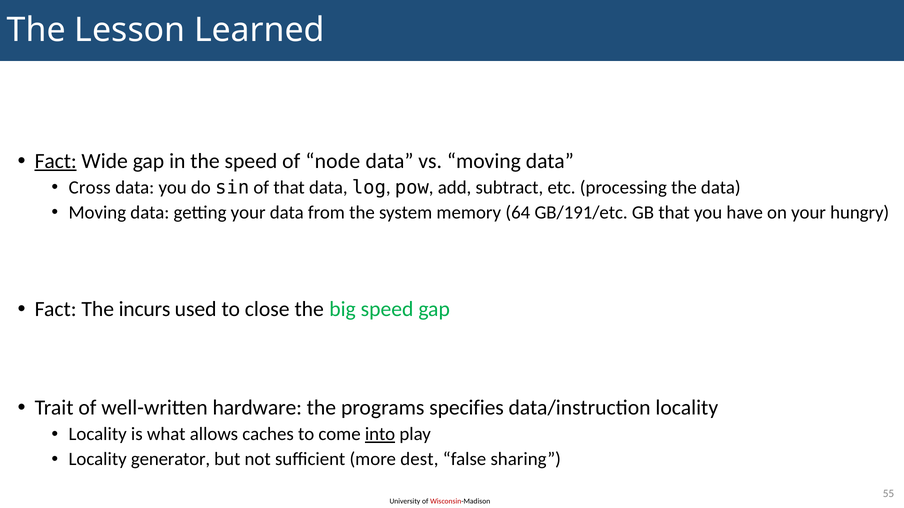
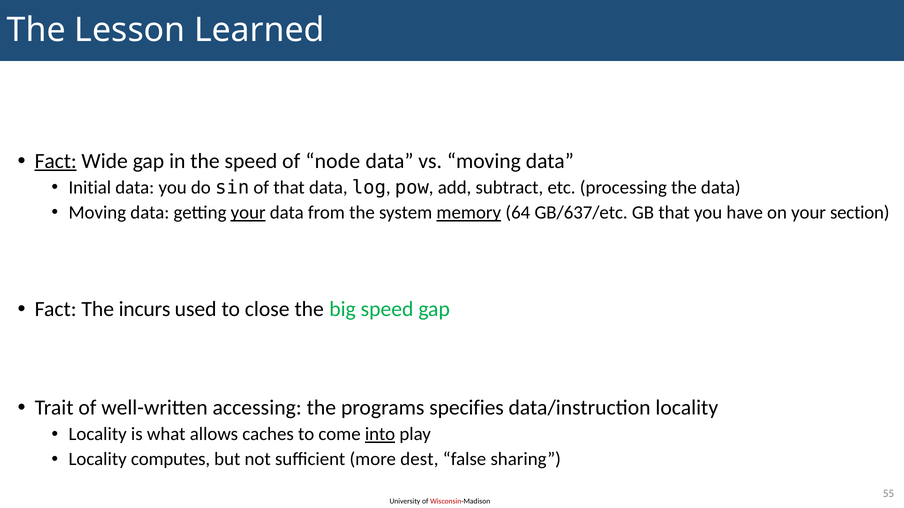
Cross: Cross -> Initial
your at (248, 213) underline: none -> present
memory underline: none -> present
GB/191/etc: GB/191/etc -> GB/637/etc
hungry: hungry -> section
hardware: hardware -> accessing
generator: generator -> computes
